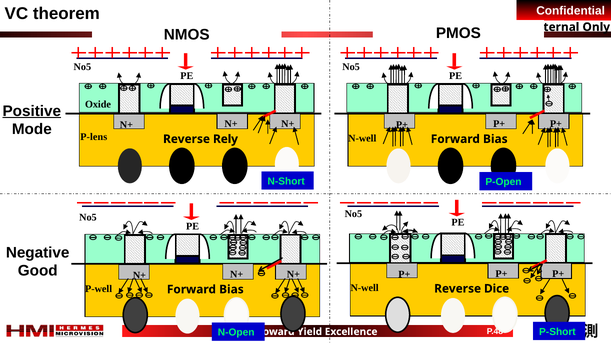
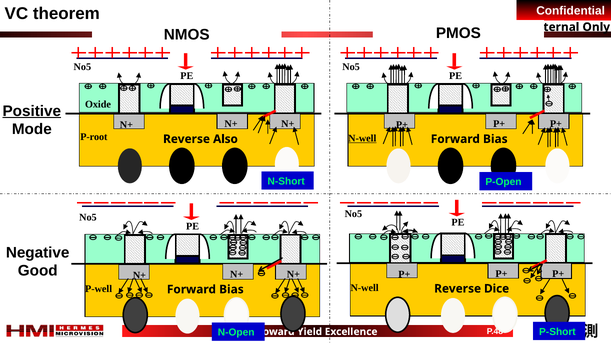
P-lens: P-lens -> P-root
N-well at (362, 138) underline: none -> present
Rely: Rely -> Also
